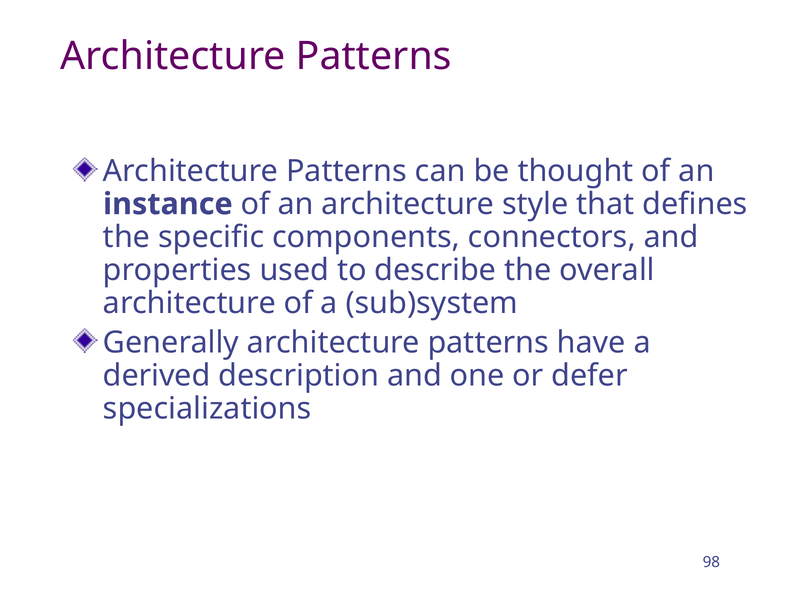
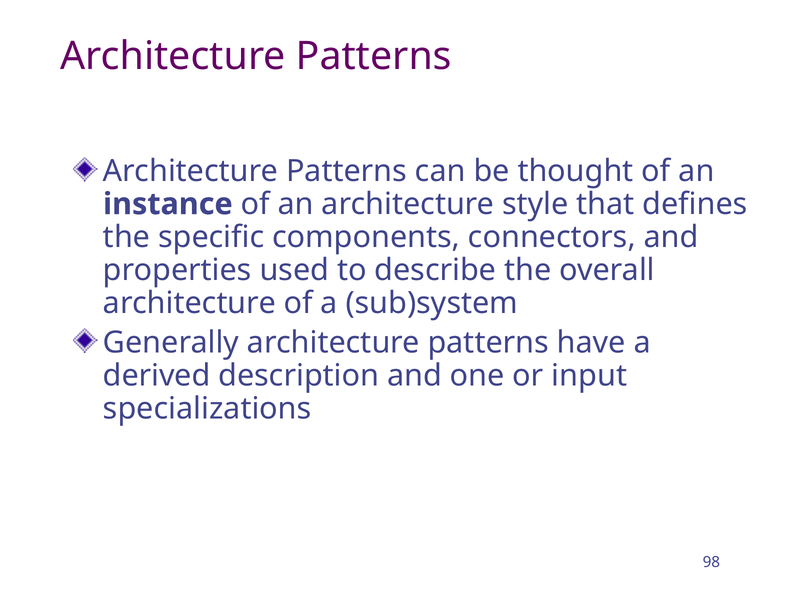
defer: defer -> input
